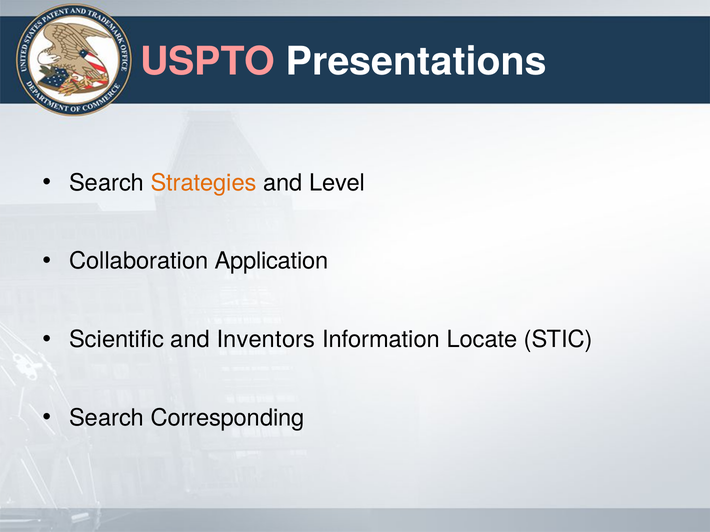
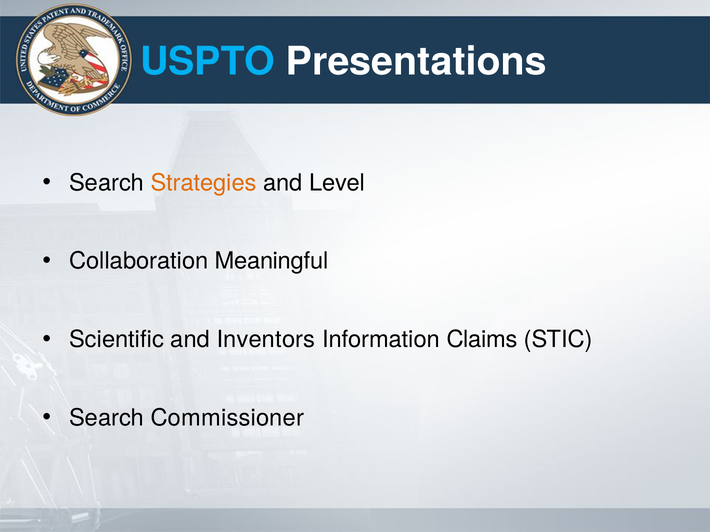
USPTO colour: pink -> light blue
Application: Application -> Meaningful
Locate: Locate -> Claims
Corresponding: Corresponding -> Commissioner
